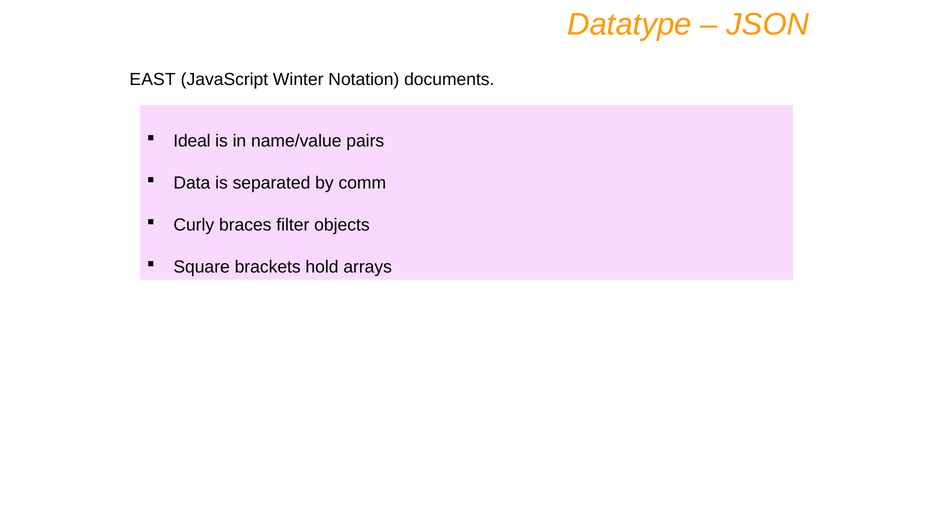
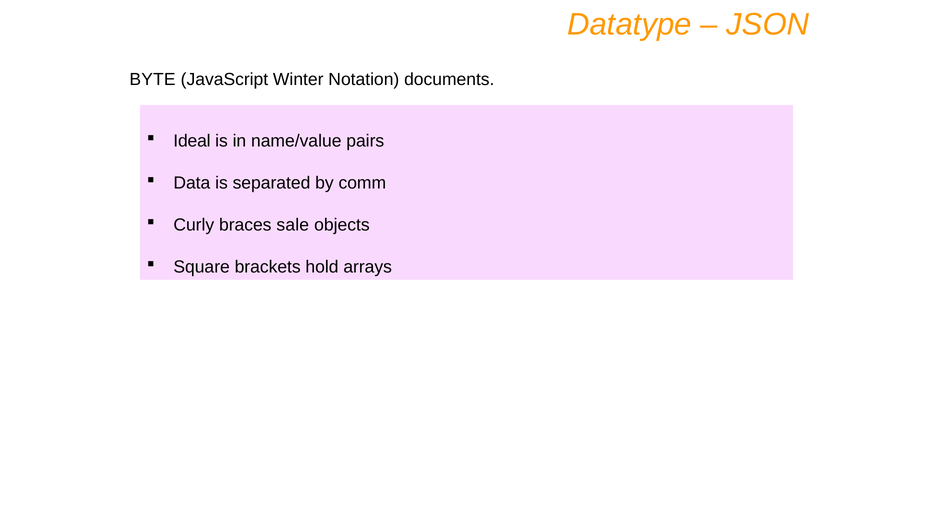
EAST: EAST -> BYTE
filter: filter -> sale
